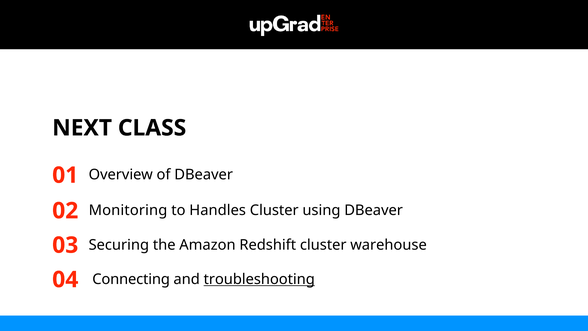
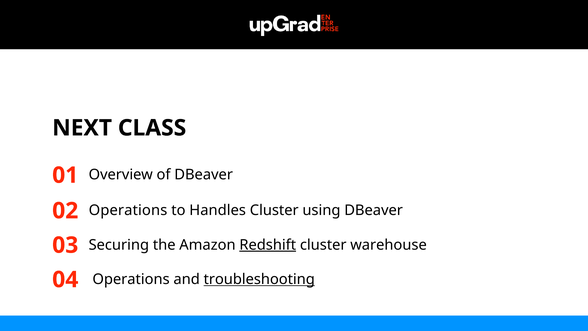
Monitoring at (128, 210): Monitoring -> Operations
Redshift underline: none -> present
Connecting at (131, 279): Connecting -> Operations
